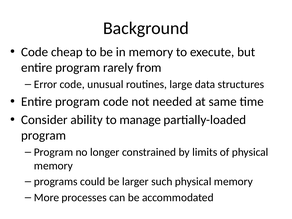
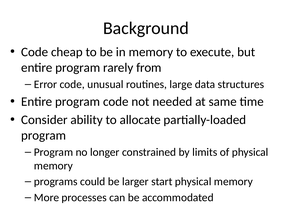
manage: manage -> allocate
such: such -> start
